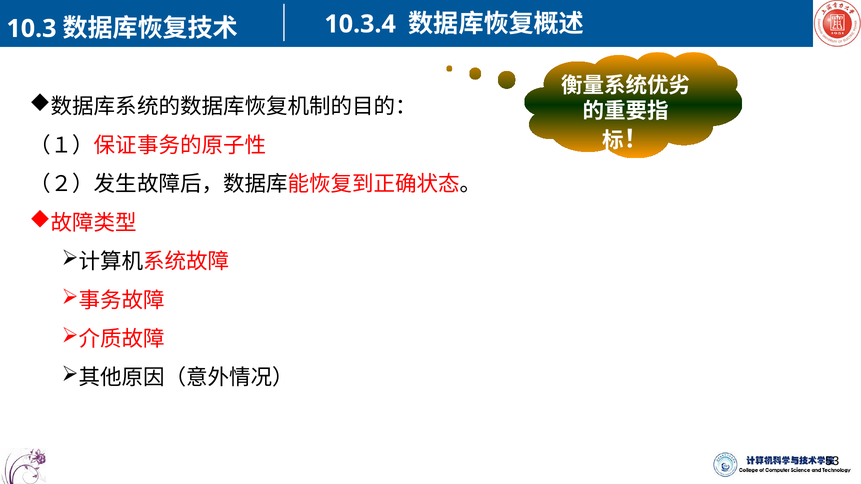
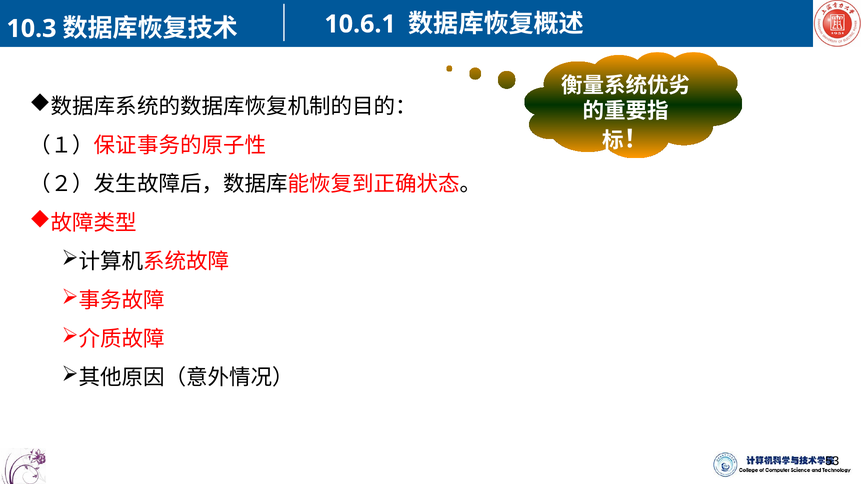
10.3.4: 10.3.4 -> 10.6.1
